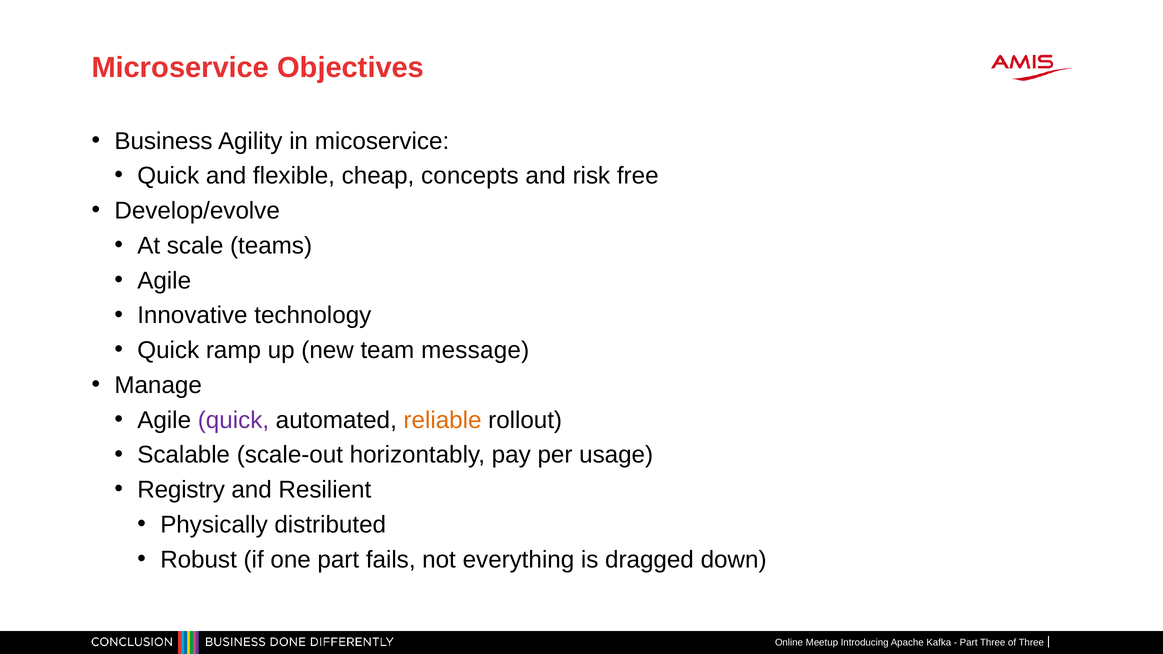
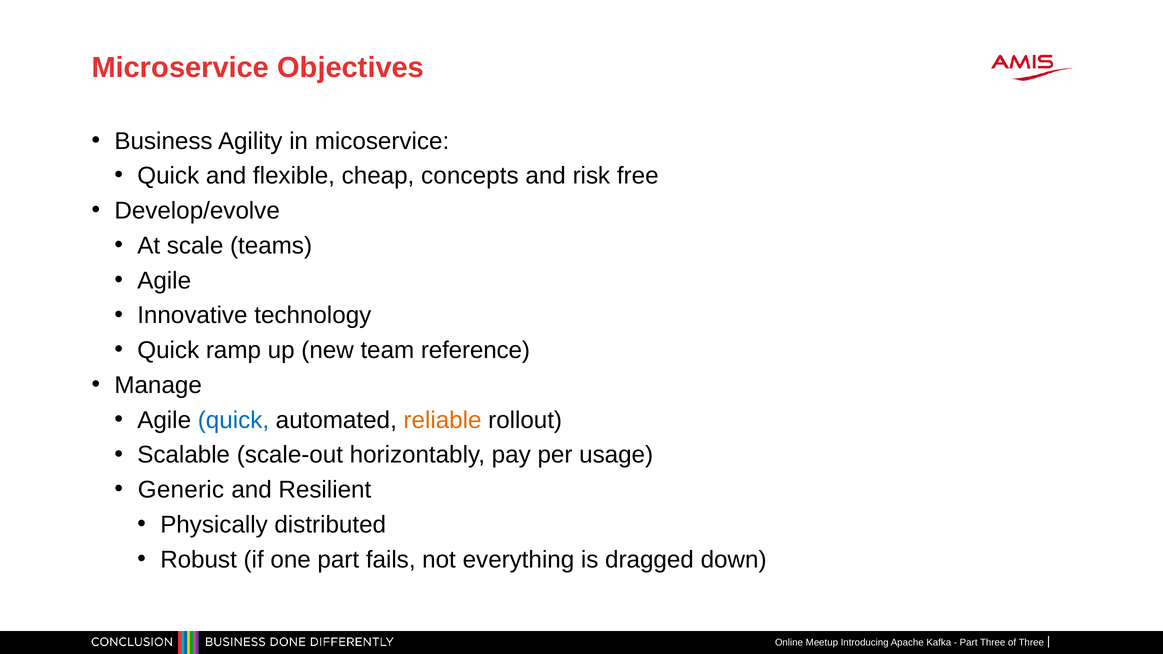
message: message -> reference
quick at (233, 420) colour: purple -> blue
Registry: Registry -> Generic
